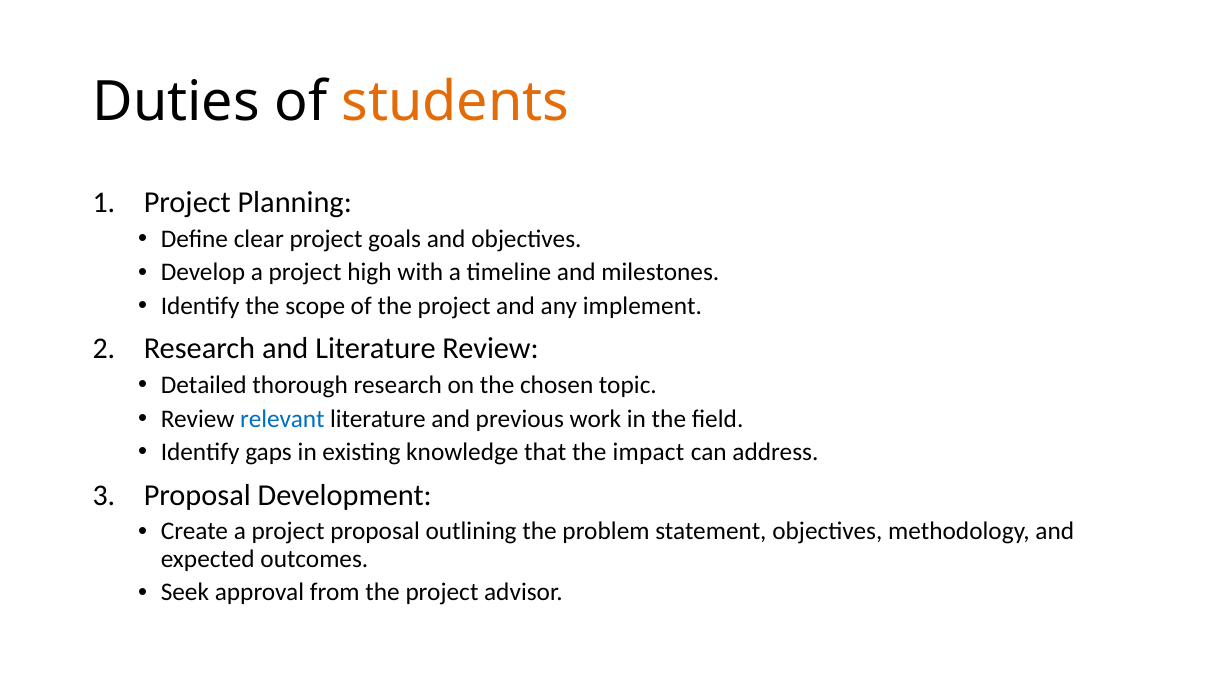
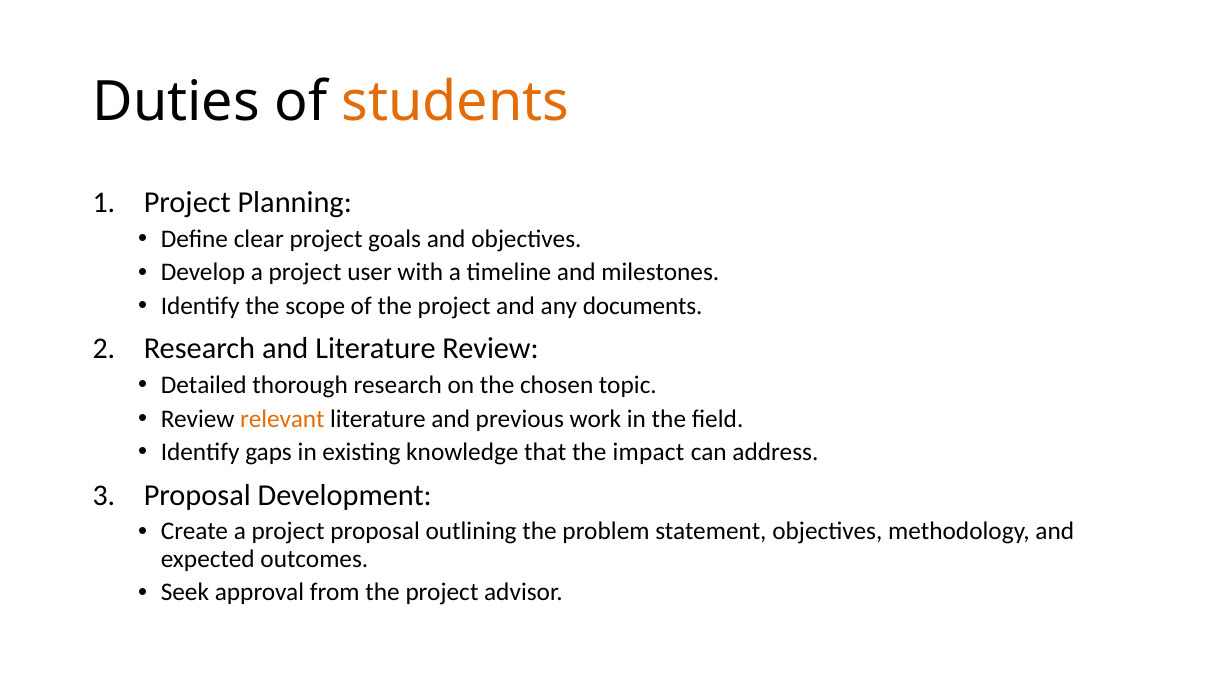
high: high -> user
implement: implement -> documents
relevant colour: blue -> orange
